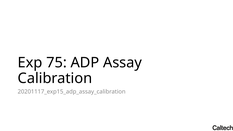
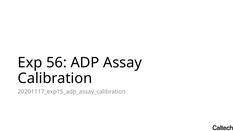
75: 75 -> 56
